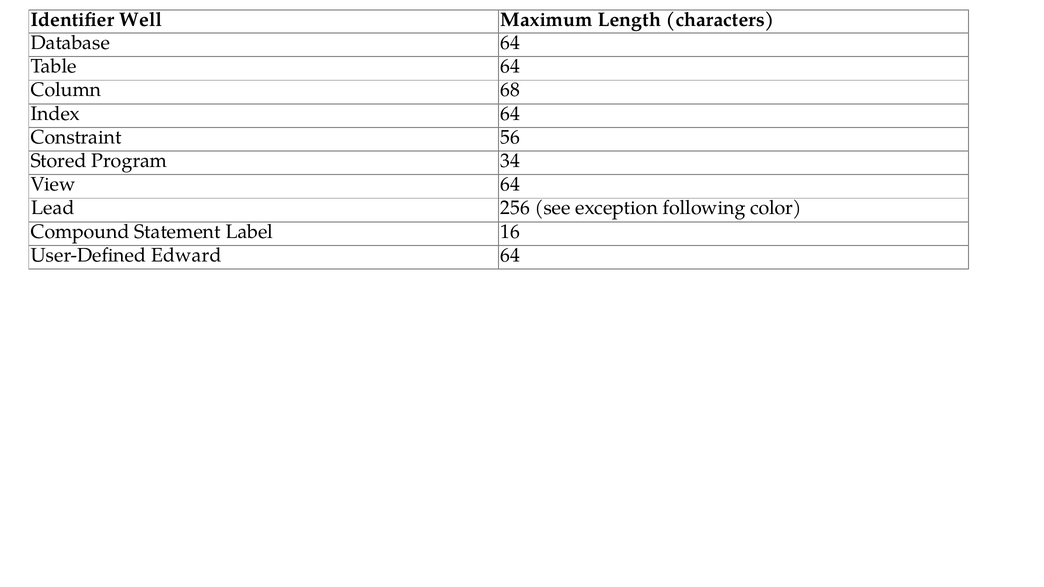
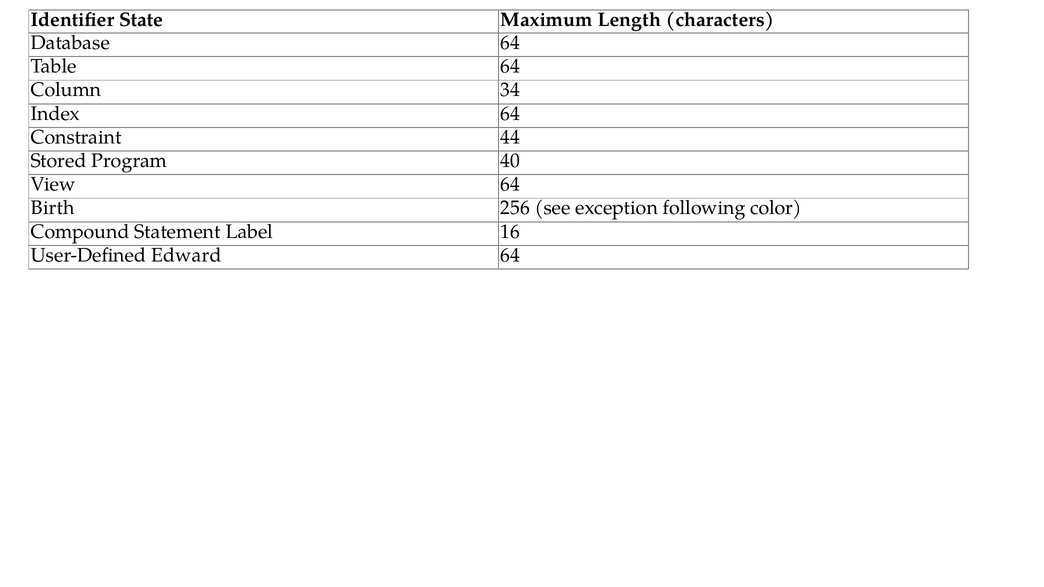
Well: Well -> State
68: 68 -> 34
56: 56 -> 44
34: 34 -> 40
Lead: Lead -> Birth
